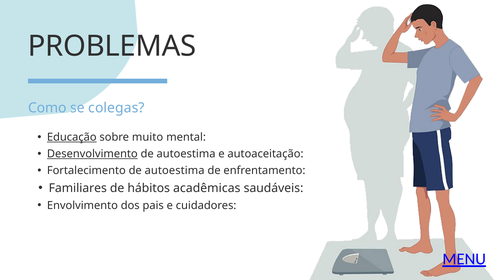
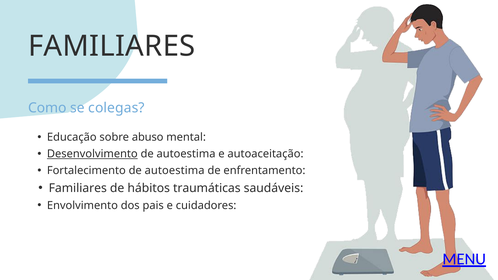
PROBLEMAS at (112, 46): PROBLEMAS -> FAMILIARES
Educação underline: present -> none
muito: muito -> abuso
acadêmicas: acadêmicas -> traumáticas
